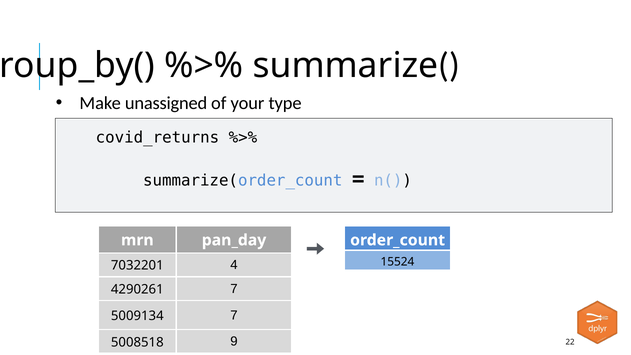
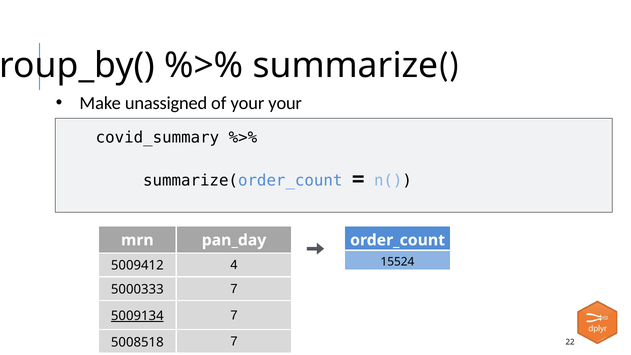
your type: type -> your
covid_returns: covid_returns -> covid_summary
7032201: 7032201 -> 5009412
4290261: 4290261 -> 5000333
5009134 underline: none -> present
5008518 9: 9 -> 7
